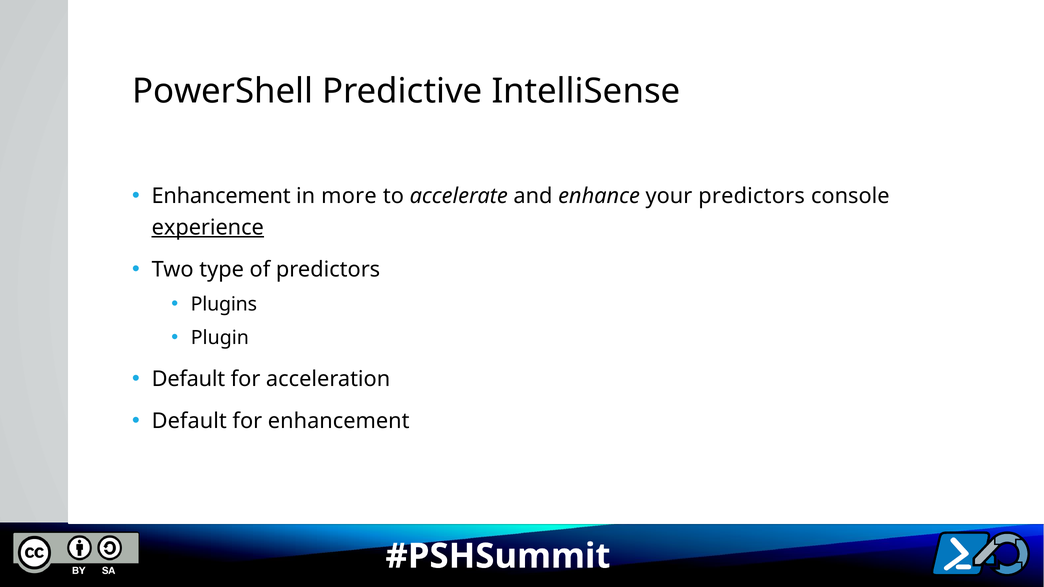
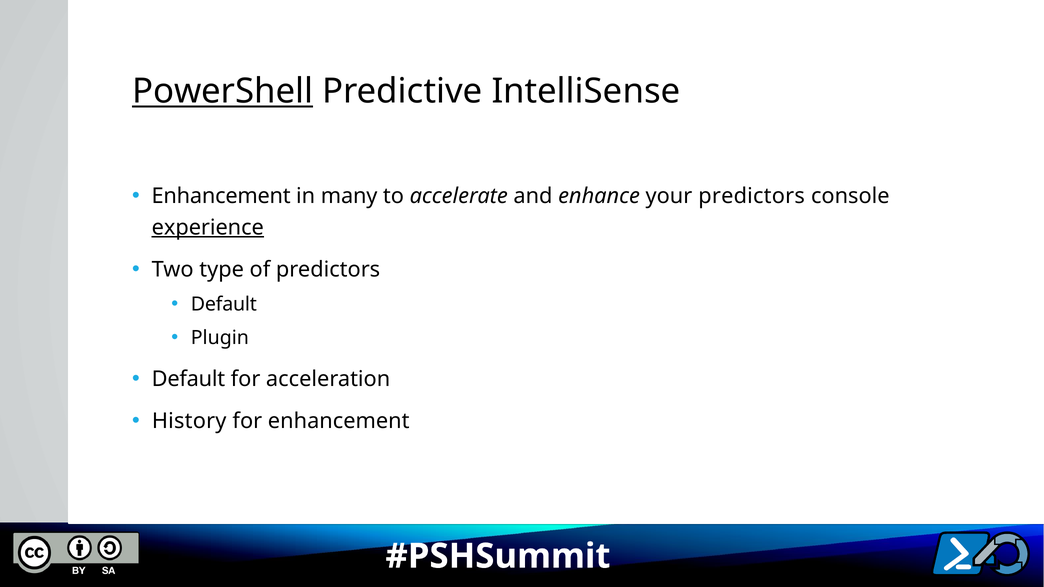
PowerShell underline: none -> present
more: more -> many
Plugins at (224, 305): Plugins -> Default
Default at (189, 421): Default -> History
